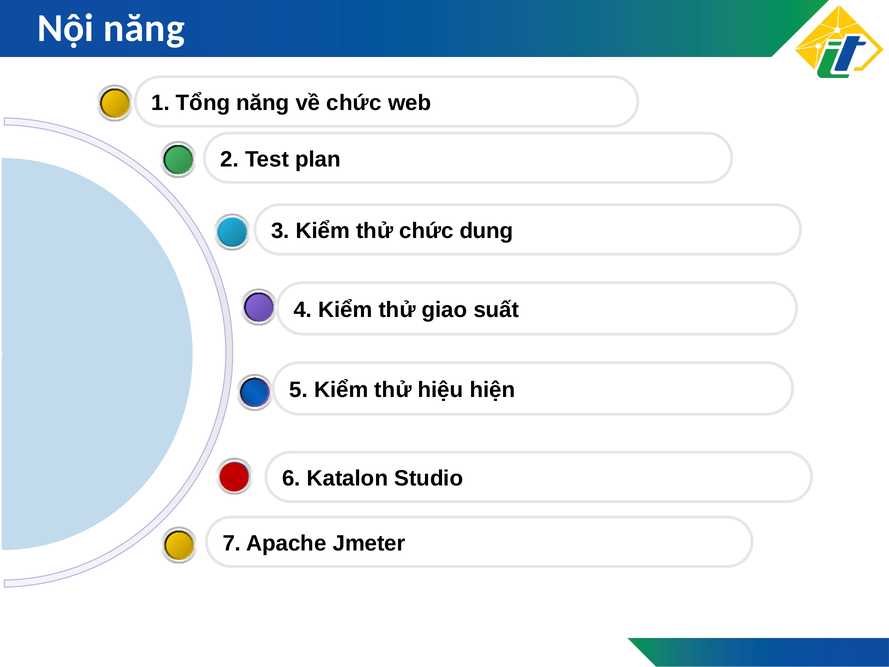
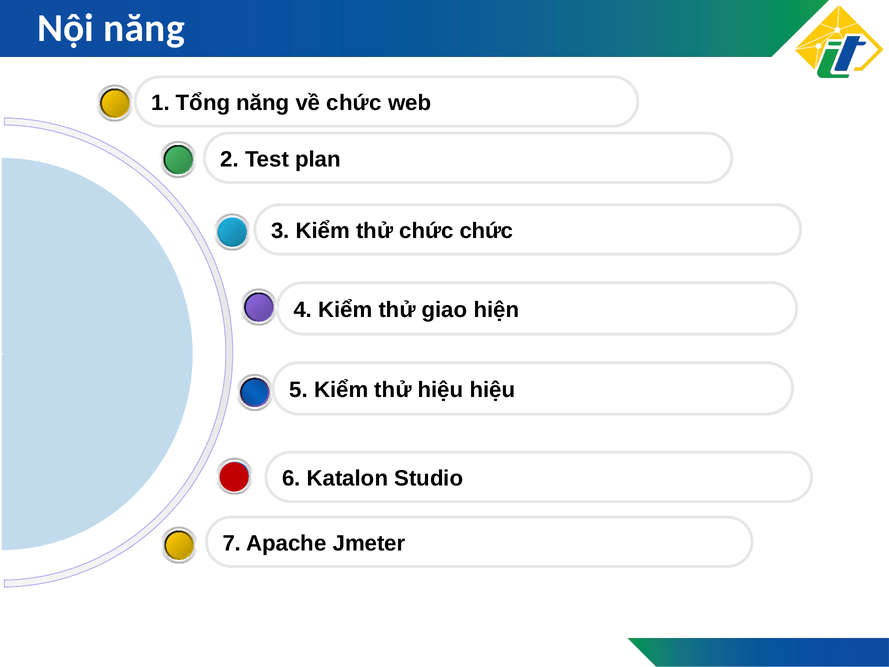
chức dung: dung -> chức
suất: suất -> hiện
hiệu hiện: hiện -> hiệu
